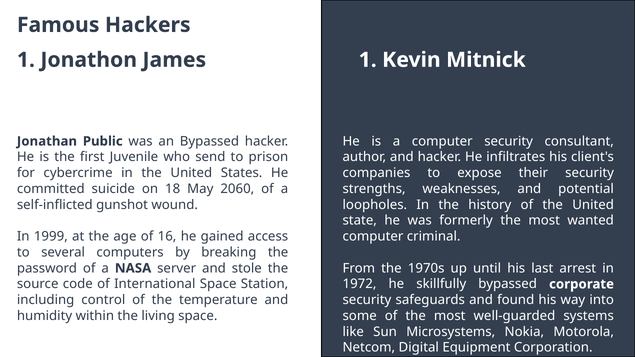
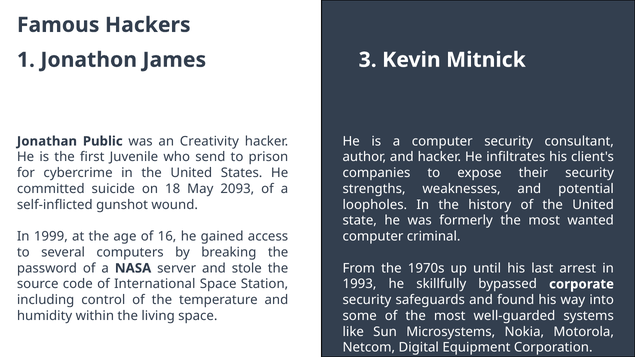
James 1: 1 -> 3
an Bypassed: Bypassed -> Creativity
2060: 2060 -> 2093
1972: 1972 -> 1993
